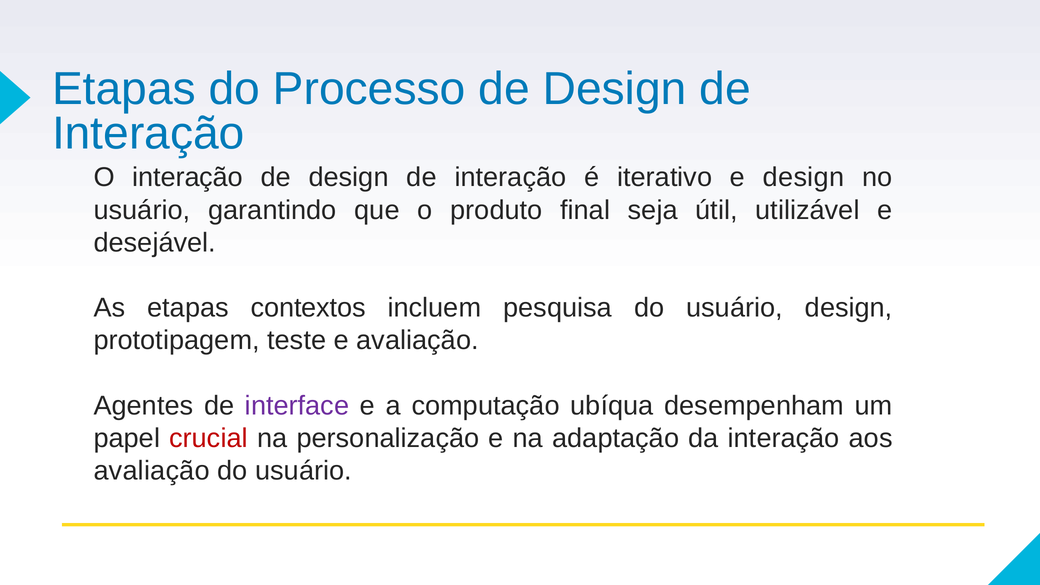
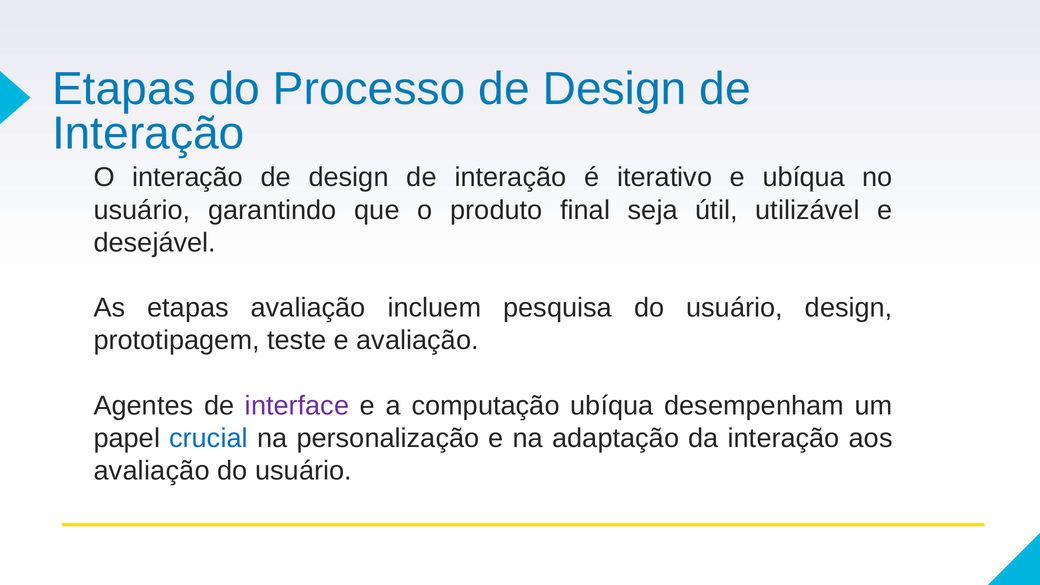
e design: design -> ubíqua
etapas contextos: contextos -> avaliação
crucial colour: red -> blue
